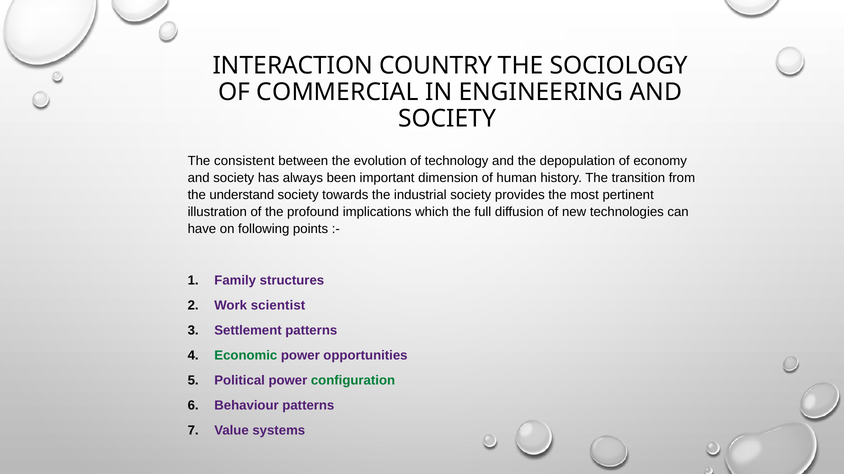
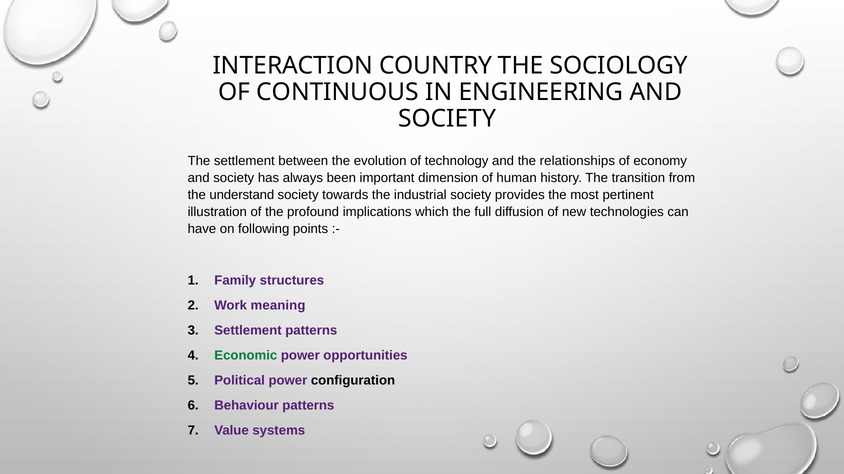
COMMERCIAL: COMMERCIAL -> CONTINUOUS
The consistent: consistent -> settlement
depopulation: depopulation -> relationships
scientist: scientist -> meaning
configuration colour: green -> black
